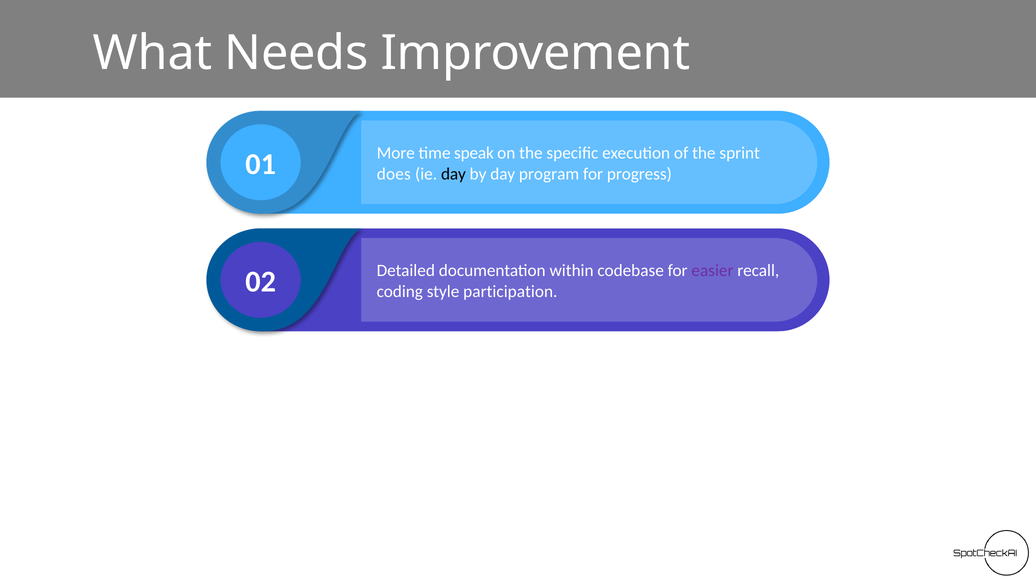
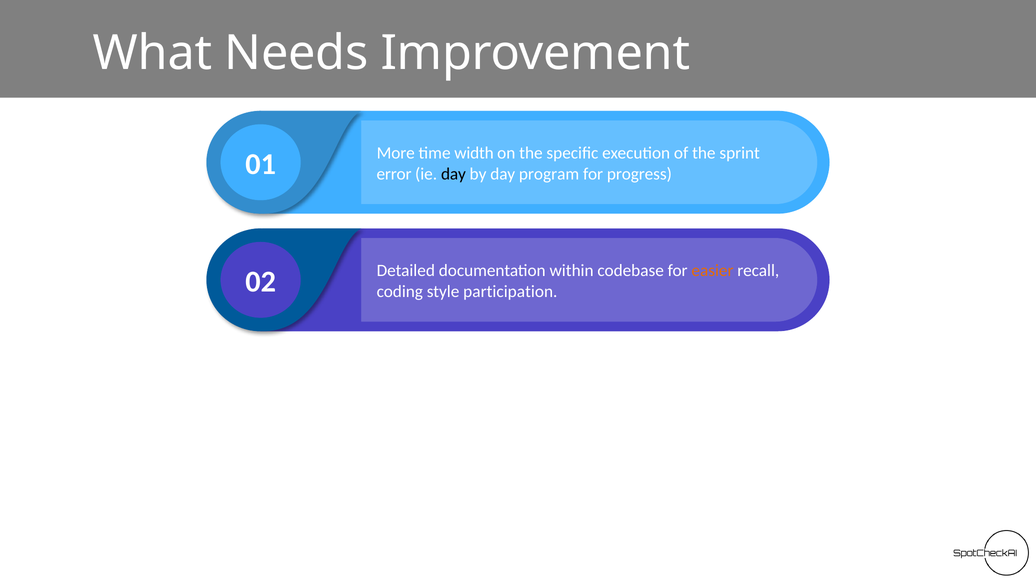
speak: speak -> width
does: does -> error
easier colour: purple -> orange
